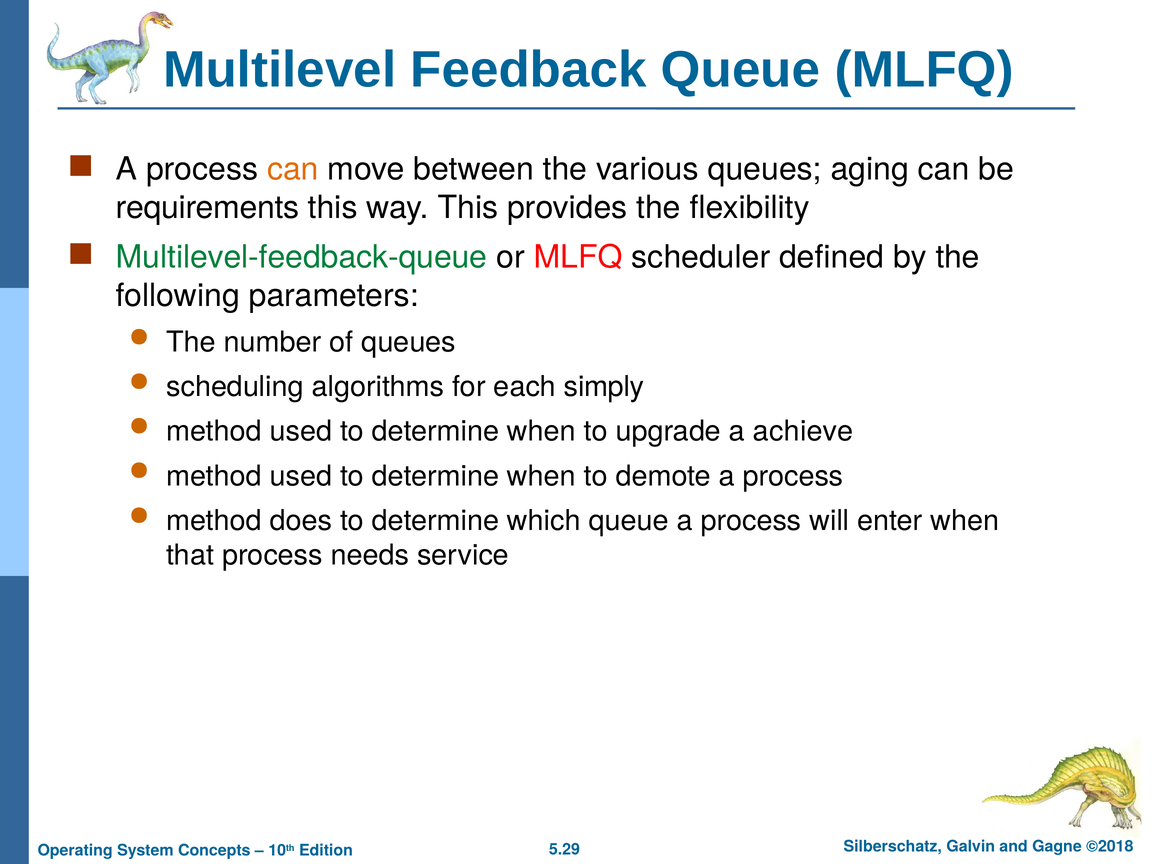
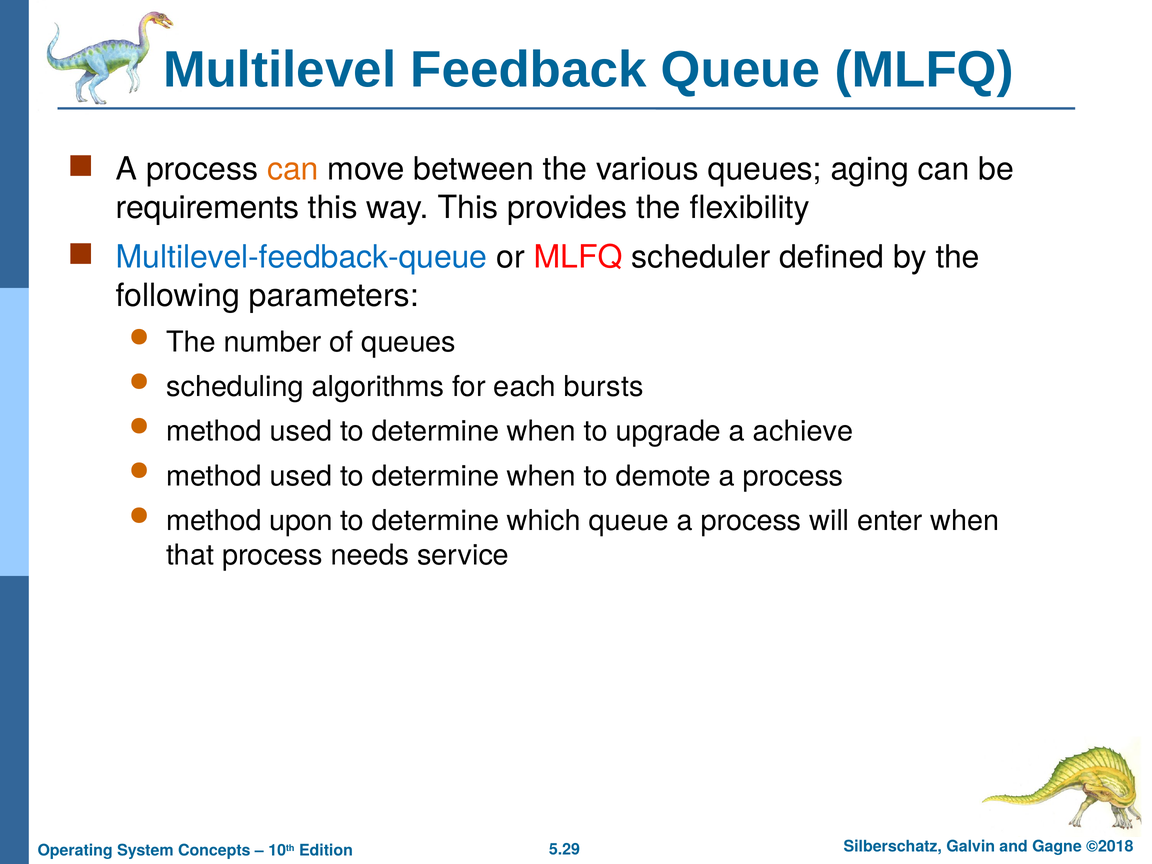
Multilevel-feedback-queue colour: green -> blue
simply: simply -> bursts
does: does -> upon
